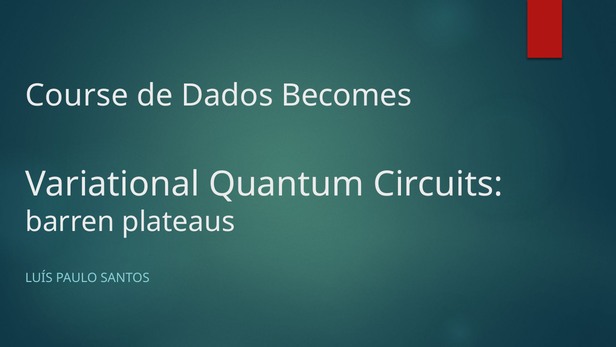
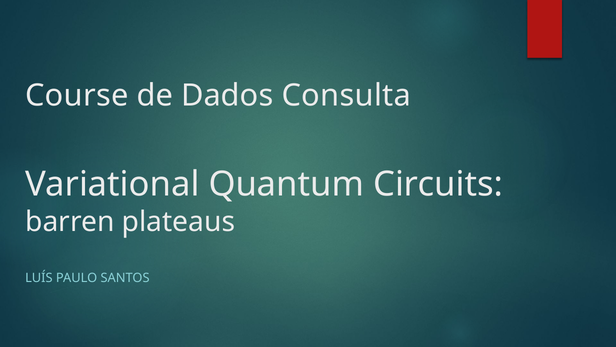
Becomes: Becomes -> Consulta
